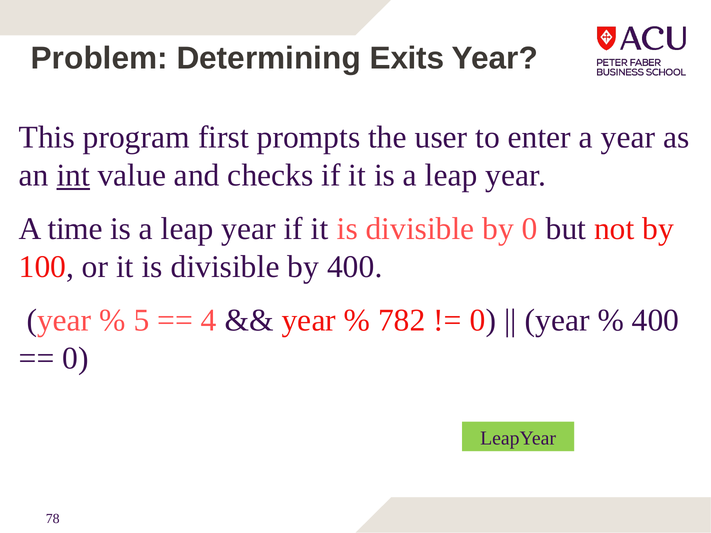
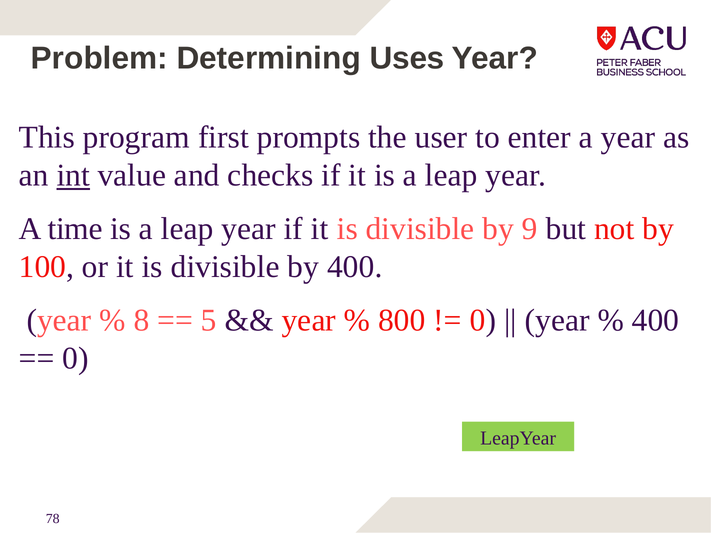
Exits: Exits -> Uses
by 0: 0 -> 9
5: 5 -> 8
4: 4 -> 5
782: 782 -> 800
